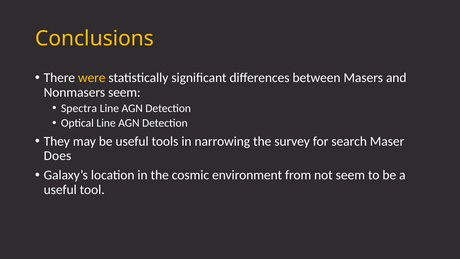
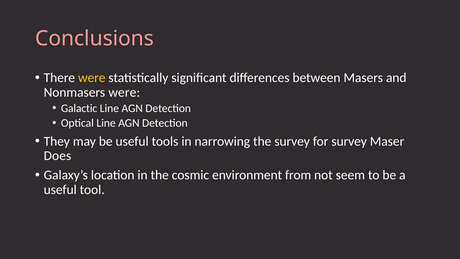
Conclusions colour: yellow -> pink
Nonmasers seem: seem -> were
Spectra: Spectra -> Galactic
for search: search -> survey
